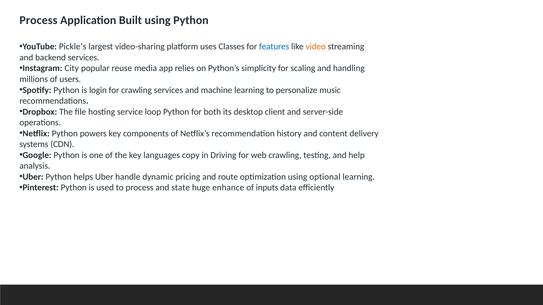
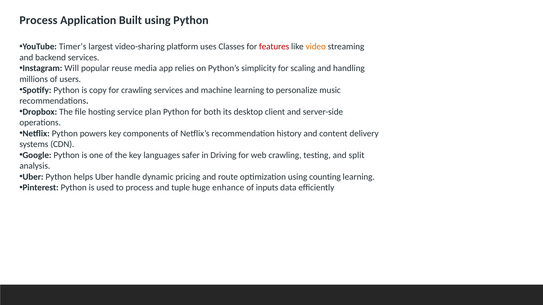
Pickle’s: Pickle’s -> Timer’s
features colour: blue -> red
City: City -> Will
login: login -> copy
loop: loop -> plan
copy: copy -> safer
help: help -> split
optional: optional -> counting
state: state -> tuple
